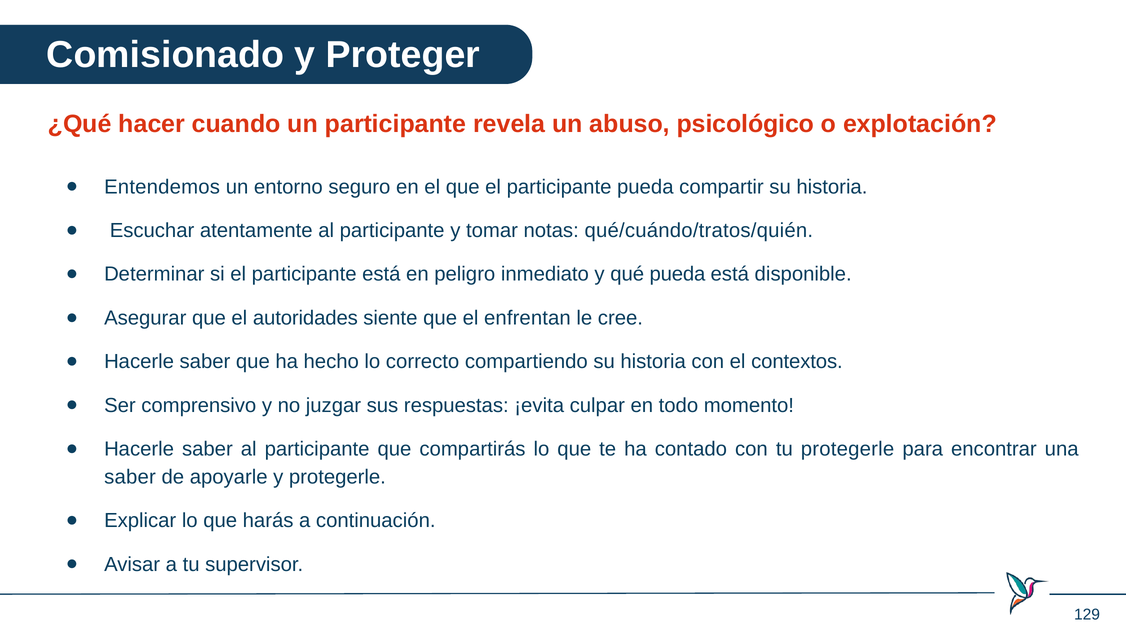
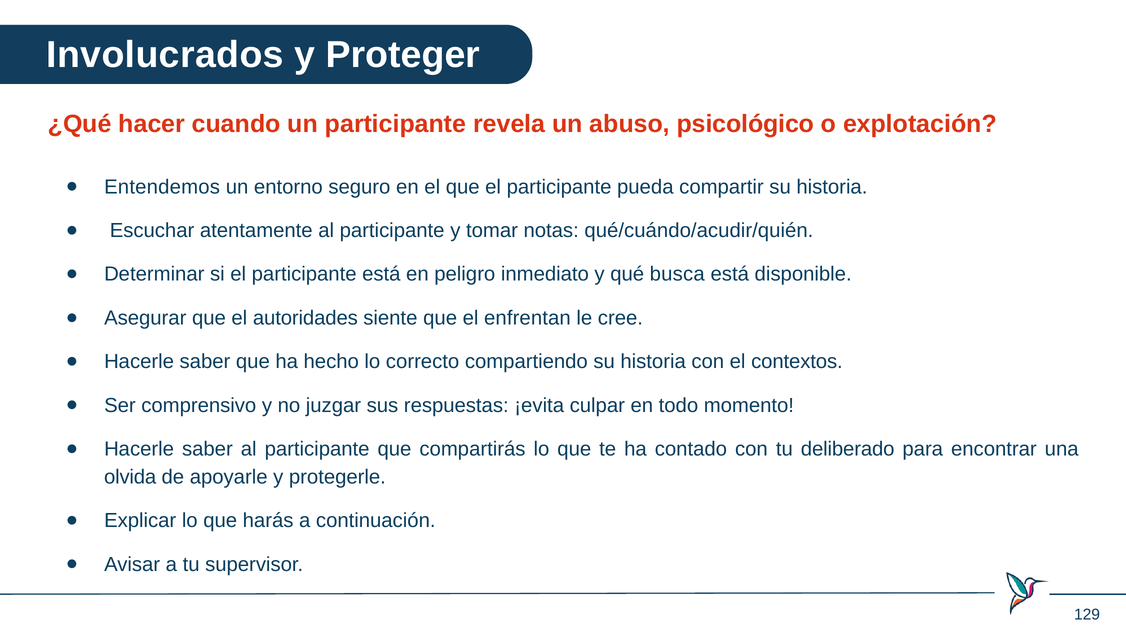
Comisionado: Comisionado -> Involucrados
qué/cuándo/tratos/quién: qué/cuándo/tratos/quién -> qué/cuándo/acudir/quién
qué pueda: pueda -> busca
tu protegerle: protegerle -> deliberado
saber at (130, 477): saber -> olvida
